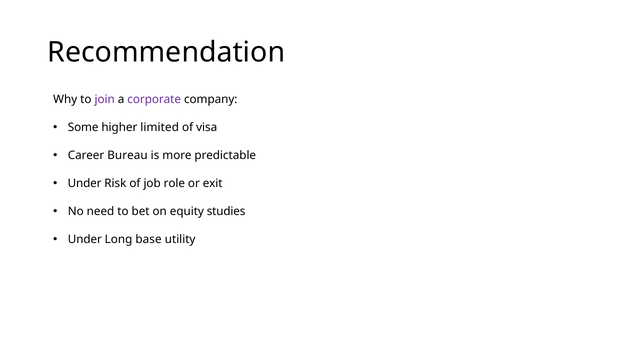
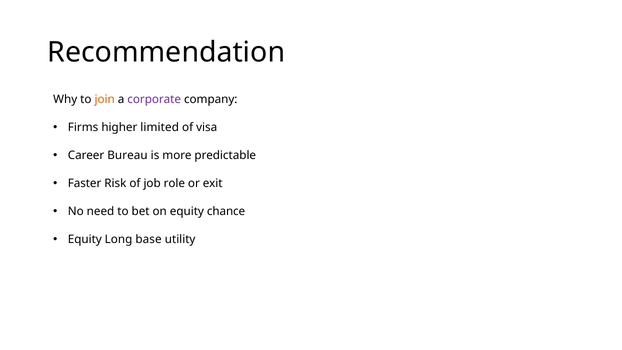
join colour: purple -> orange
Some: Some -> Firms
Under at (85, 183): Under -> Faster
studies: studies -> chance
Under at (85, 239): Under -> Equity
